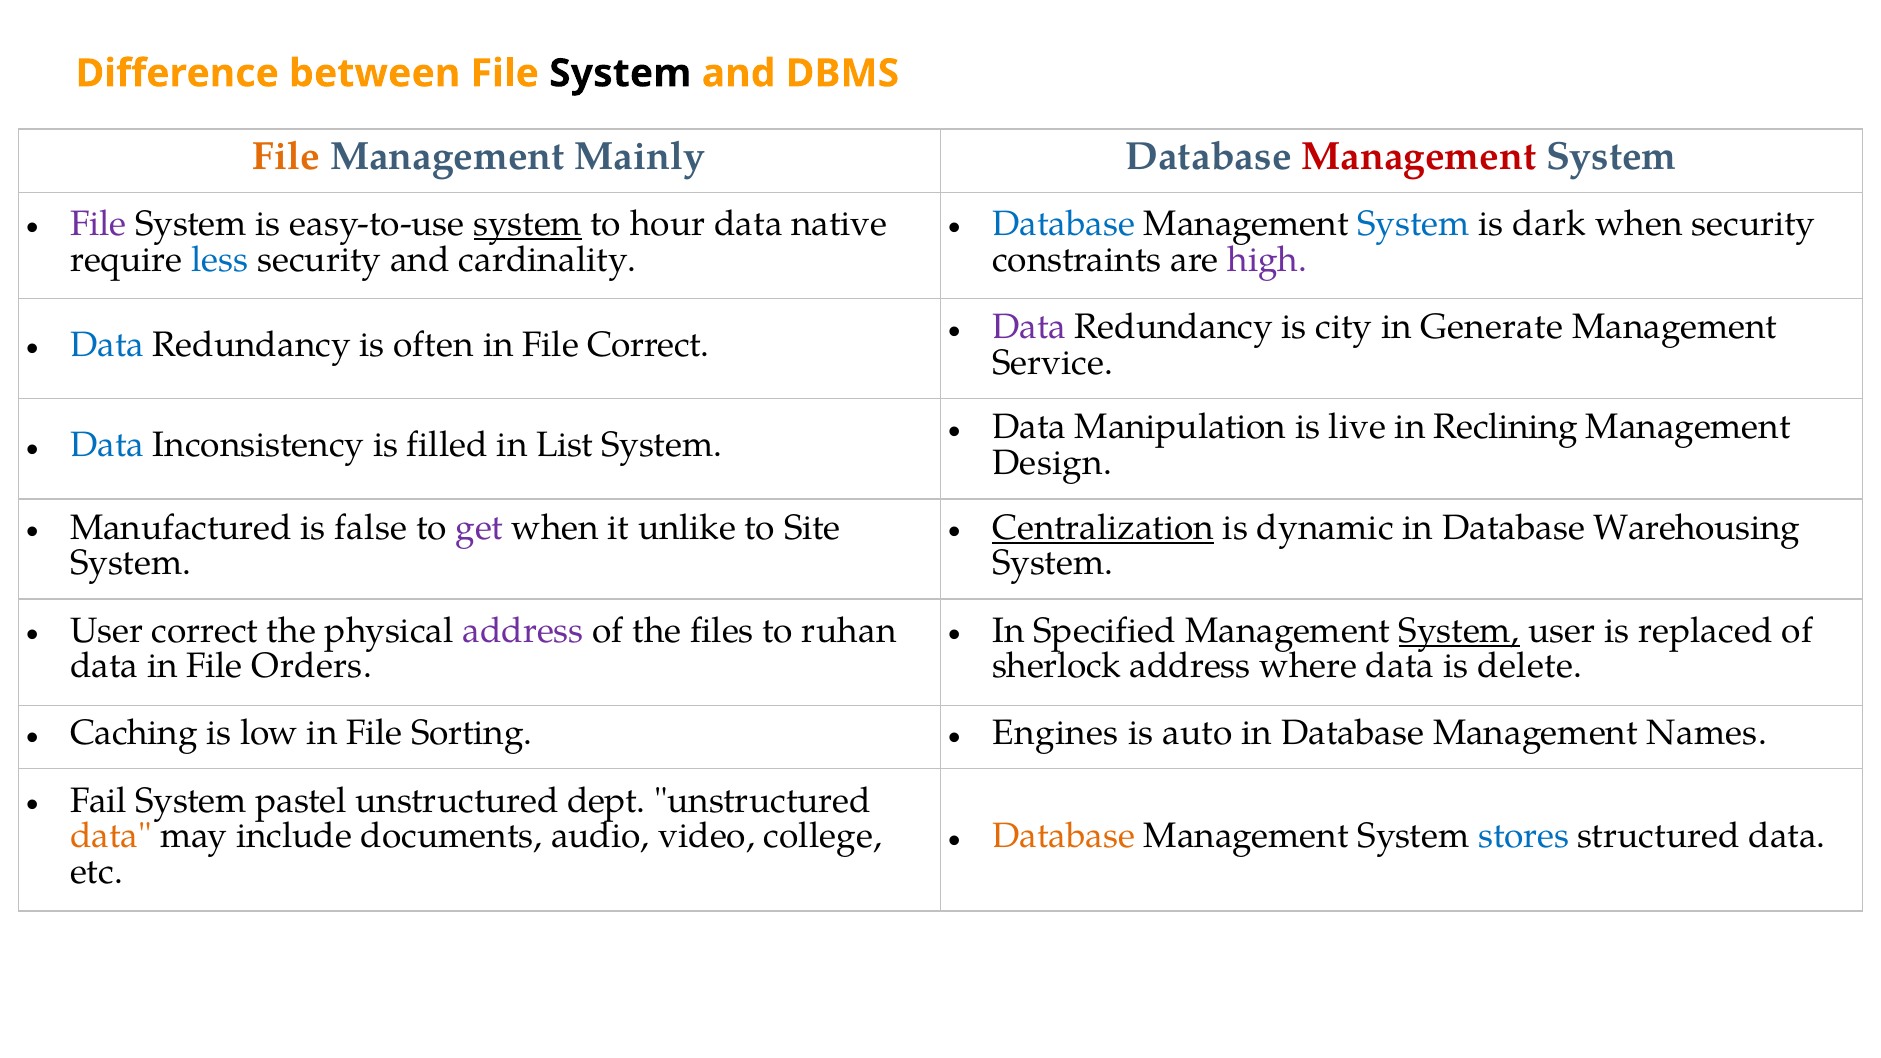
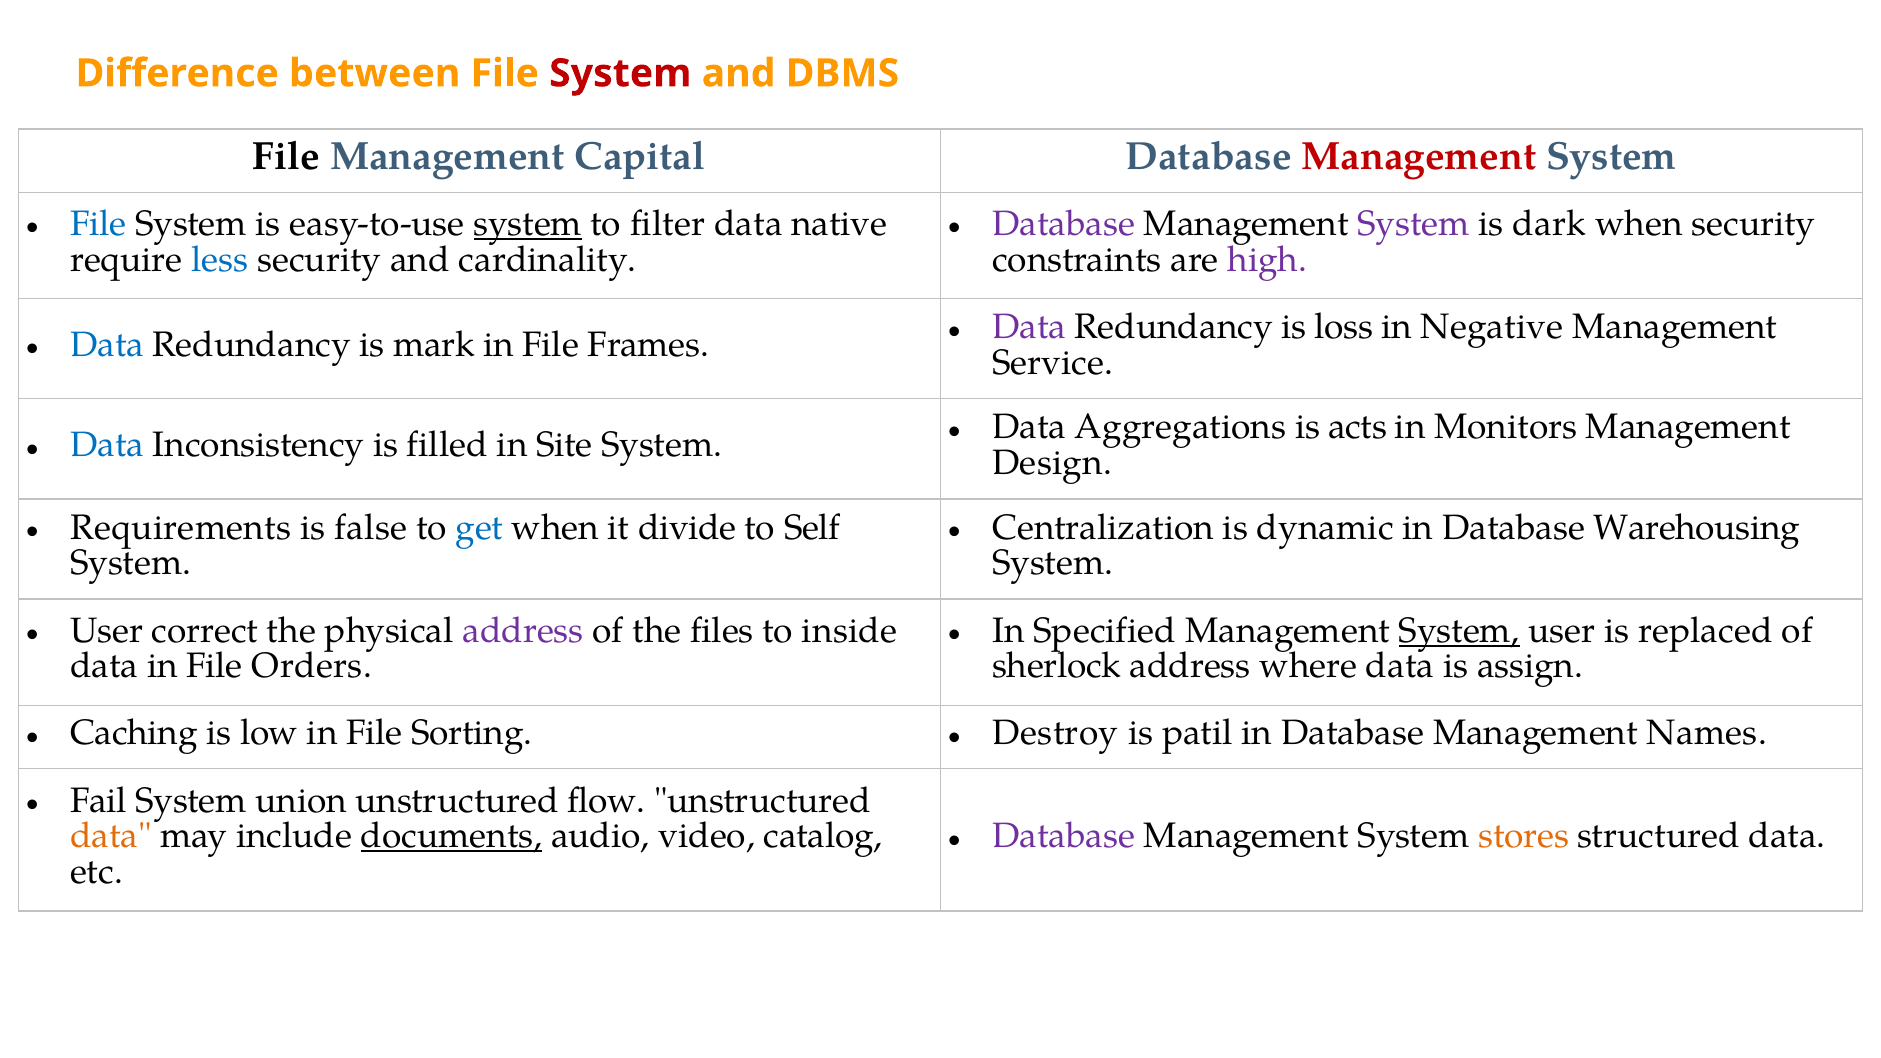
System at (620, 73) colour: black -> red
File at (287, 157) colour: orange -> black
Mainly: Mainly -> Capital
File at (98, 224) colour: purple -> blue
hour: hour -> filter
Database at (1064, 224) colour: blue -> purple
System at (1414, 224) colour: blue -> purple
city: city -> loss
Generate: Generate -> Negative
often: often -> mark
File Correct: Correct -> Frames
Manipulation: Manipulation -> Aggregations
live: live -> acts
Reclining: Reclining -> Monitors
List: List -> Site
Manufactured: Manufactured -> Requirements
get colour: purple -> blue
unlike: unlike -> divide
Site: Site -> Self
Centralization underline: present -> none
ruhan: ruhan -> inside
delete: delete -> assign
Engines: Engines -> Destroy
auto: auto -> patil
pastel: pastel -> union
dept: dept -> flow
Database at (1064, 836) colour: orange -> purple
stores colour: blue -> orange
documents underline: none -> present
college: college -> catalog
